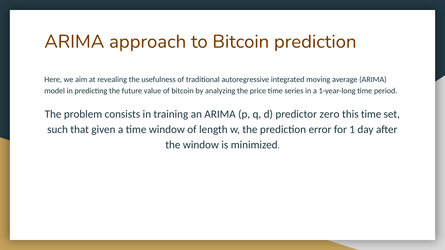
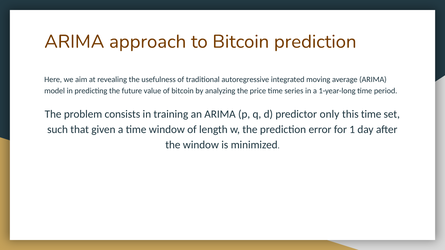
zero: zero -> only
